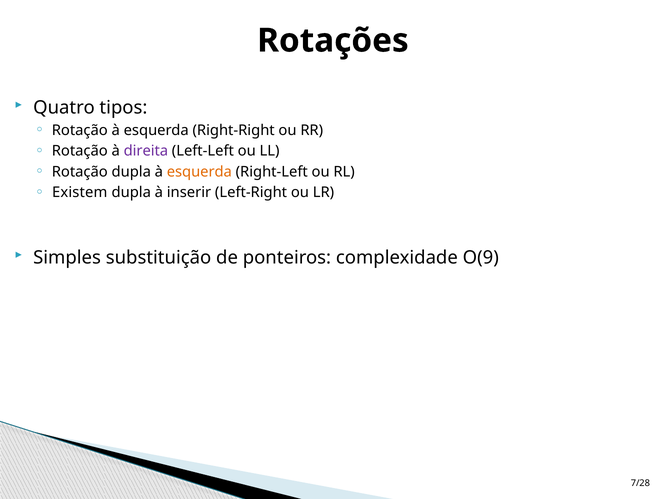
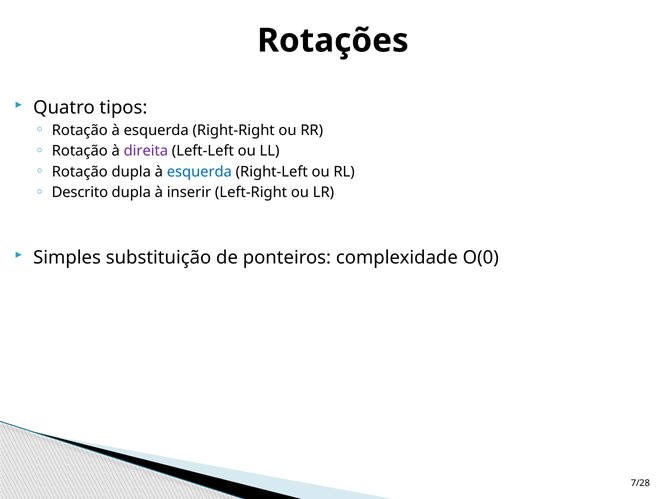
esquerda at (199, 172) colour: orange -> blue
Existem: Existem -> Descrito
O(9: O(9 -> O(0
